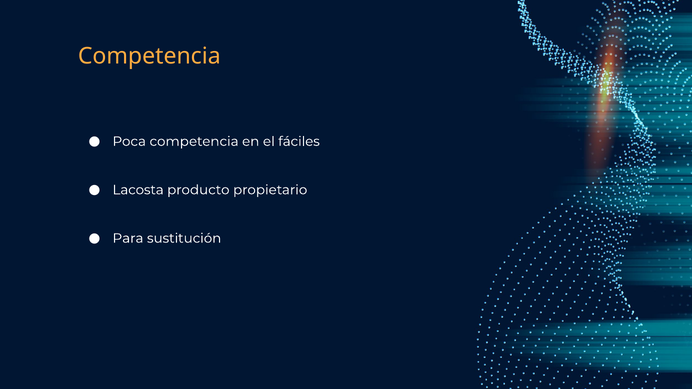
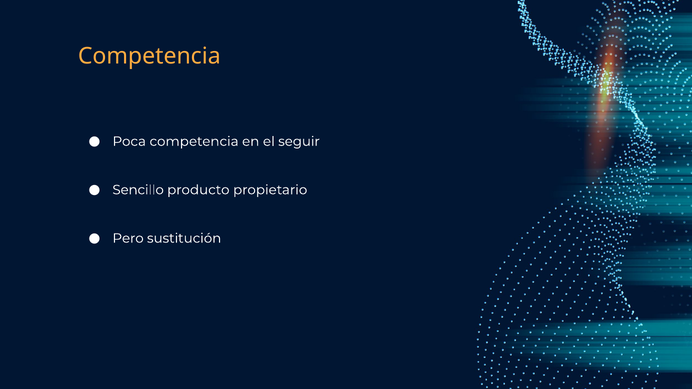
fáciles: fáciles -> seguir
Lacosta: Lacosta -> Sencillo
Para: Para -> Pero
